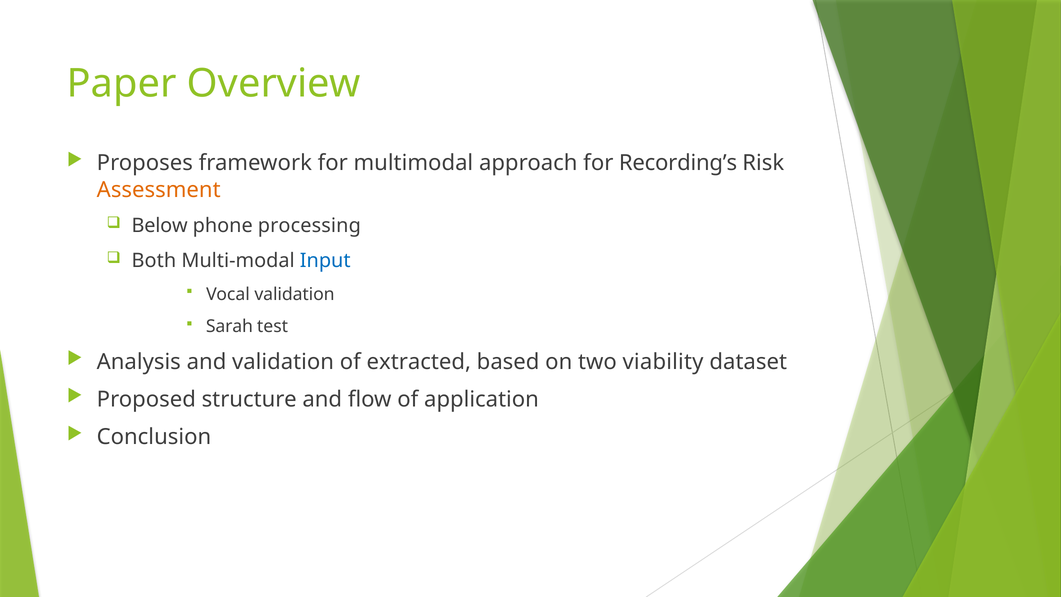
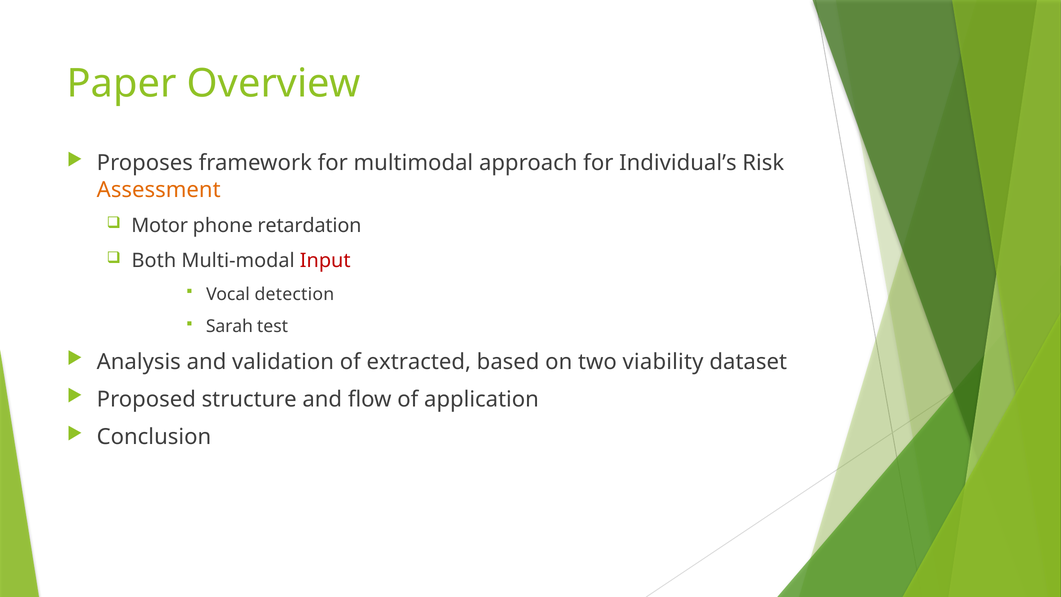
Recording’s: Recording’s -> Individual’s
Below: Below -> Motor
processing: processing -> retardation
Input colour: blue -> red
Vocal validation: validation -> detection
